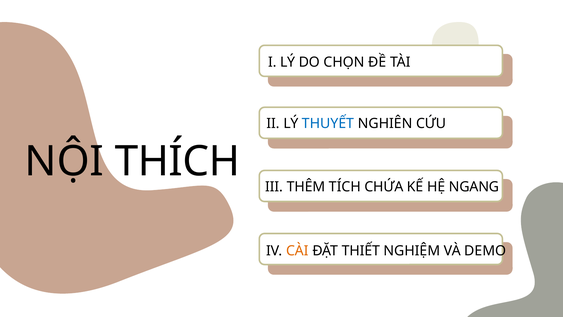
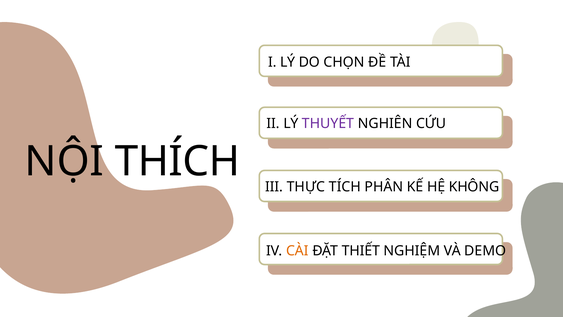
THUYẾT colour: blue -> purple
THÊM: THÊM -> THỰC
CHỨA: CHỨA -> PHÂN
NGANG: NGANG -> KHÔNG
